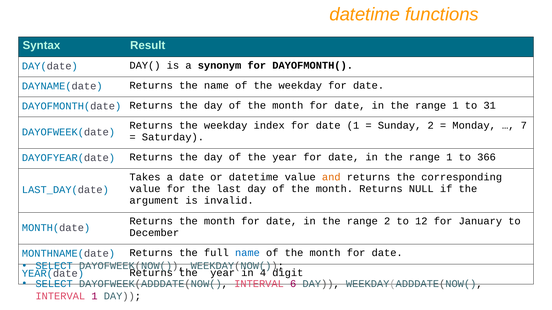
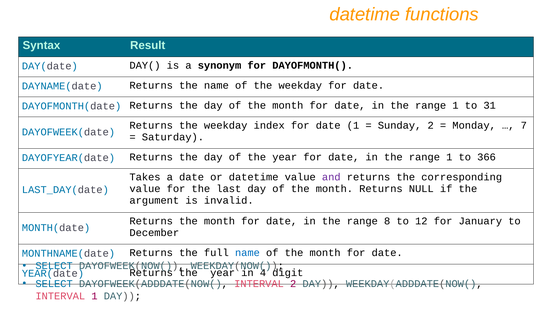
and colour: orange -> purple
range 2: 2 -> 8
INTERVAL 6: 6 -> 2
